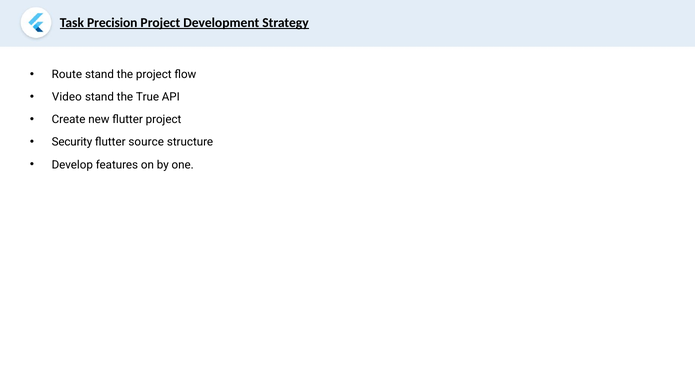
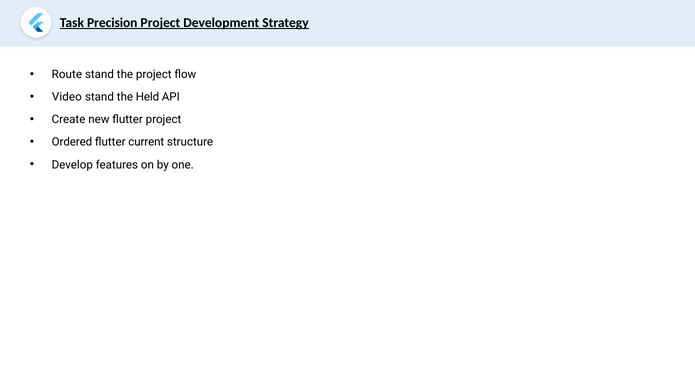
True: True -> Held
Security: Security -> Ordered
source: source -> current
